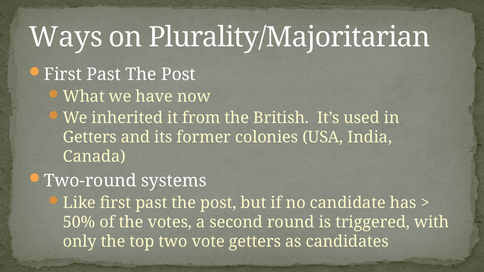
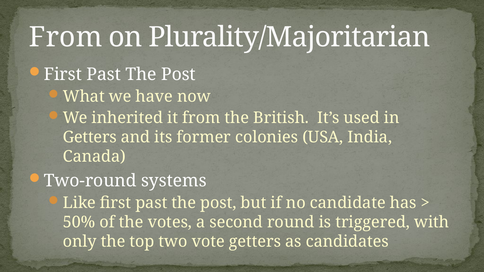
Ways at (66, 37): Ways -> From
